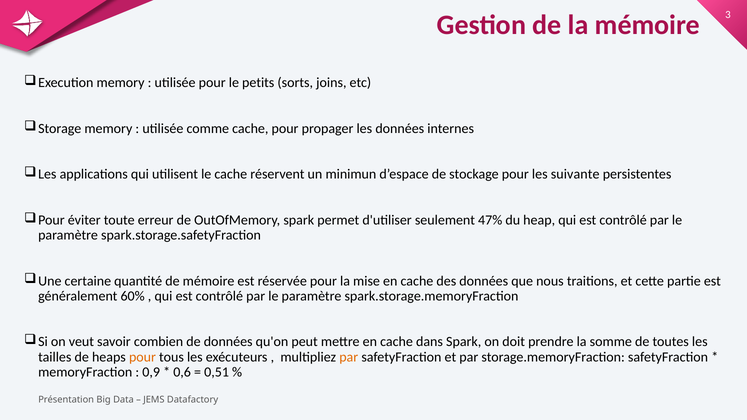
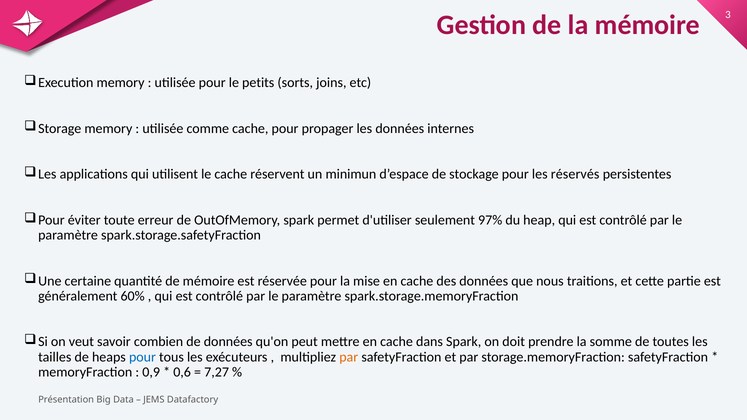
suivante: suivante -> réservés
47%: 47% -> 97%
pour at (142, 357) colour: orange -> blue
0,51: 0,51 -> 7,27
